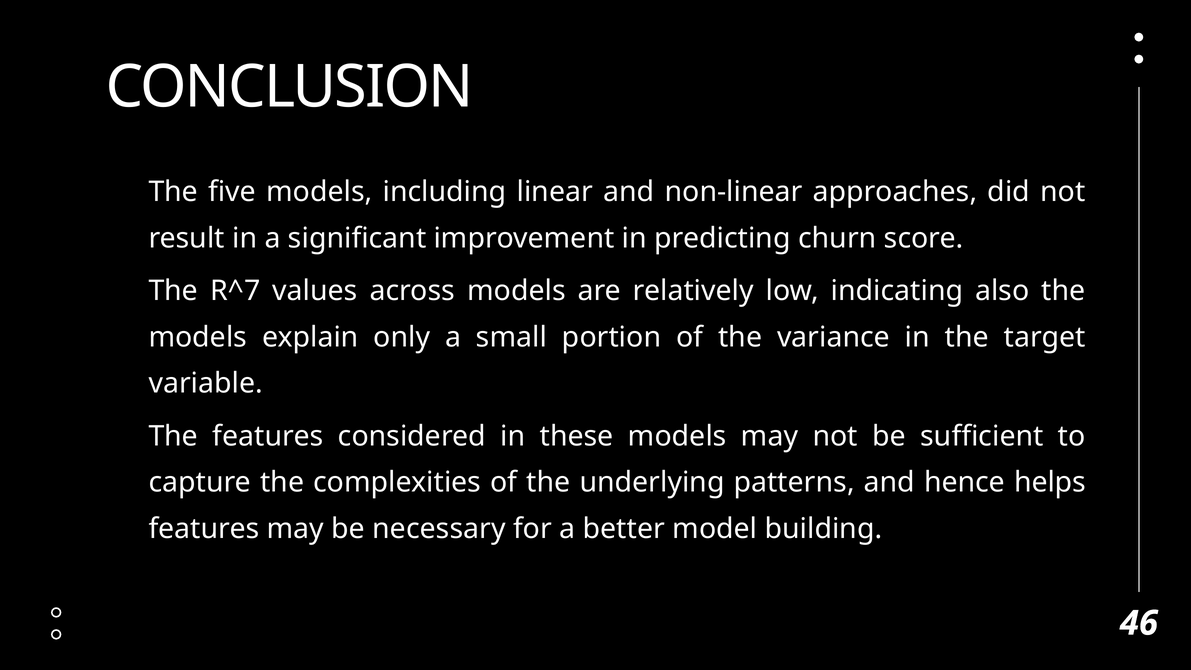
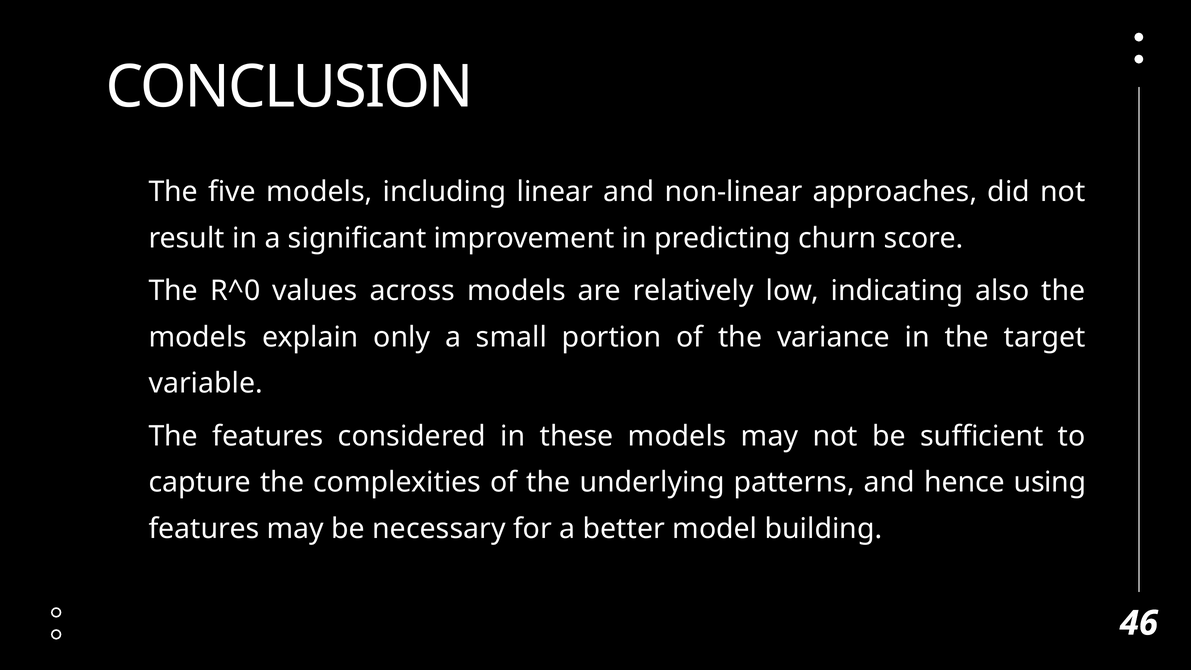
R^7: R^7 -> R^0
helps: helps -> using
